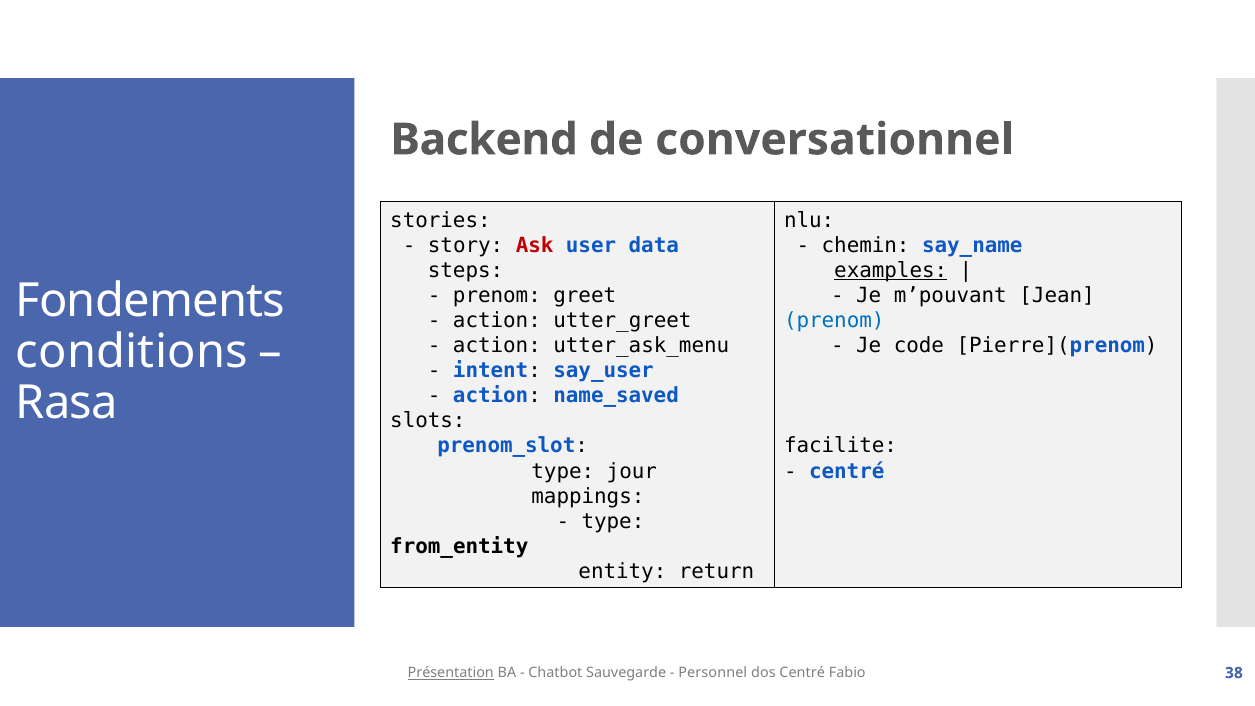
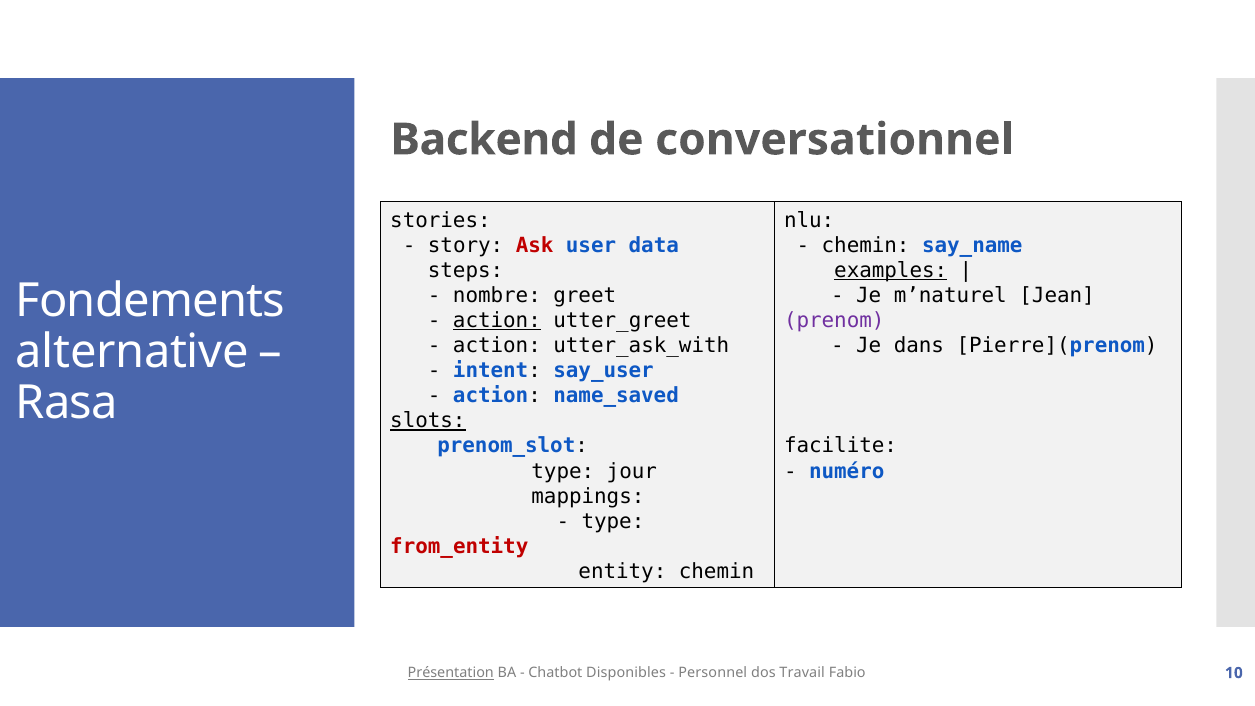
prenom at (497, 295): prenom -> nombre
m’pouvant: m’pouvant -> m’naturel
action at (497, 321) underline: none -> present
prenom at (834, 321) colour: blue -> purple
utter_ask_menu: utter_ask_menu -> utter_ask_with
code: code -> dans
conditions: conditions -> alternative
slots underline: none -> present
centré at (847, 471): centré -> numéro
from_entity colour: black -> red
entity return: return -> chemin
Sauvegarde: Sauvegarde -> Disponibles
dos Centré: Centré -> Travail
38: 38 -> 10
